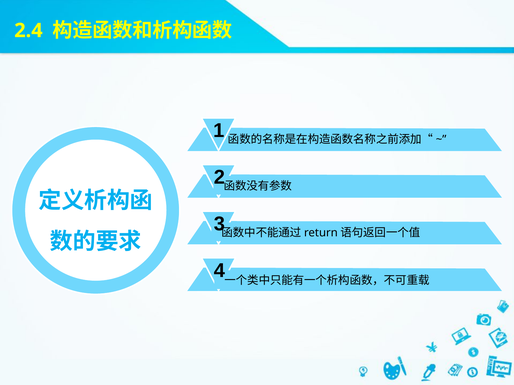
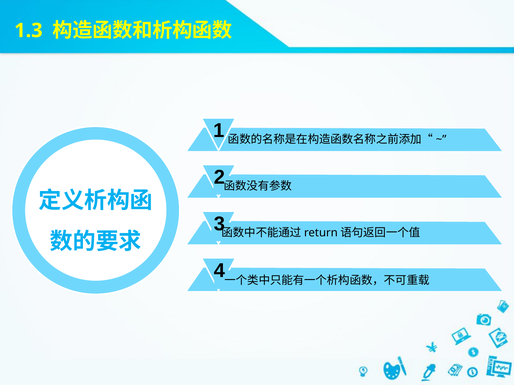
2.4: 2.4 -> 1.3
